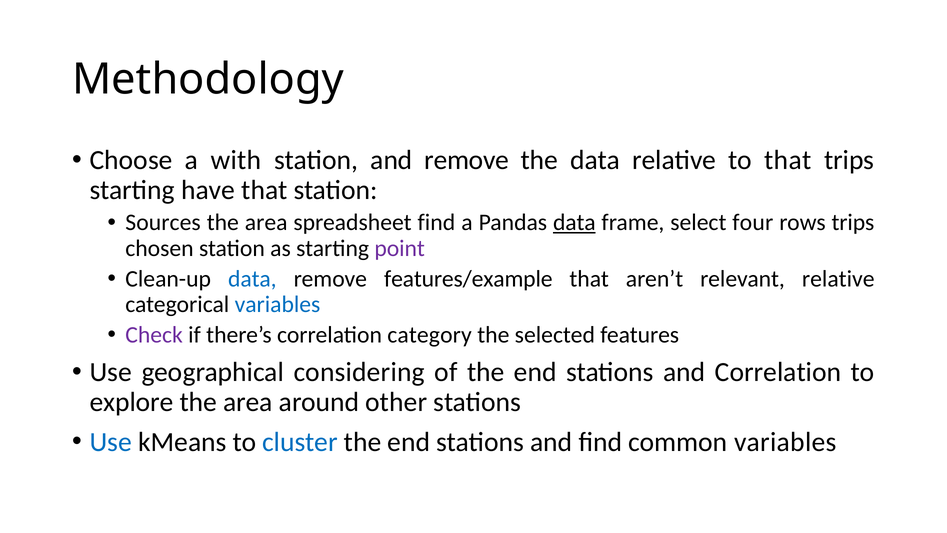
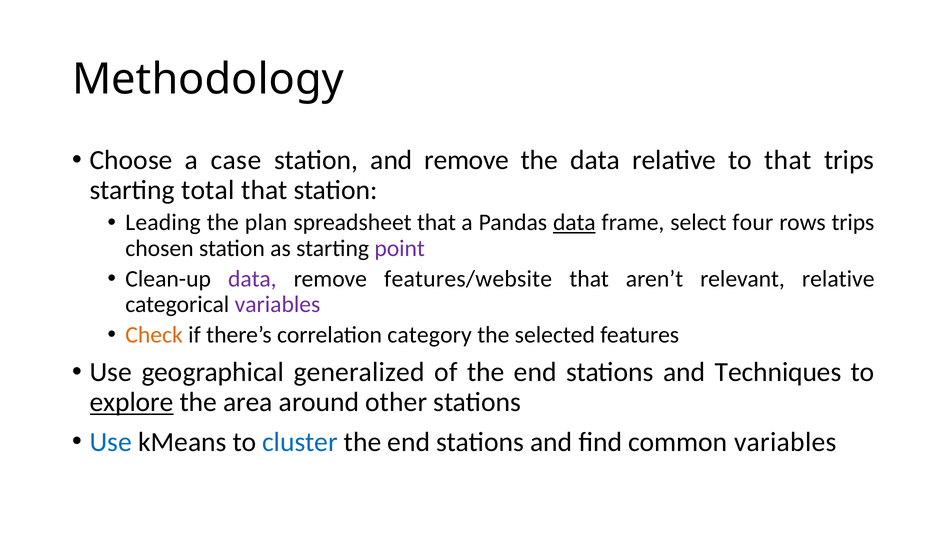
with: with -> case
have: have -> total
Sources: Sources -> Leading
area at (266, 223): area -> plan
spreadsheet find: find -> that
data at (252, 279) colour: blue -> purple
features/example: features/example -> features/website
variables at (277, 304) colour: blue -> purple
Check colour: purple -> orange
considering: considering -> generalized
and Correlation: Correlation -> Techniques
explore underline: none -> present
